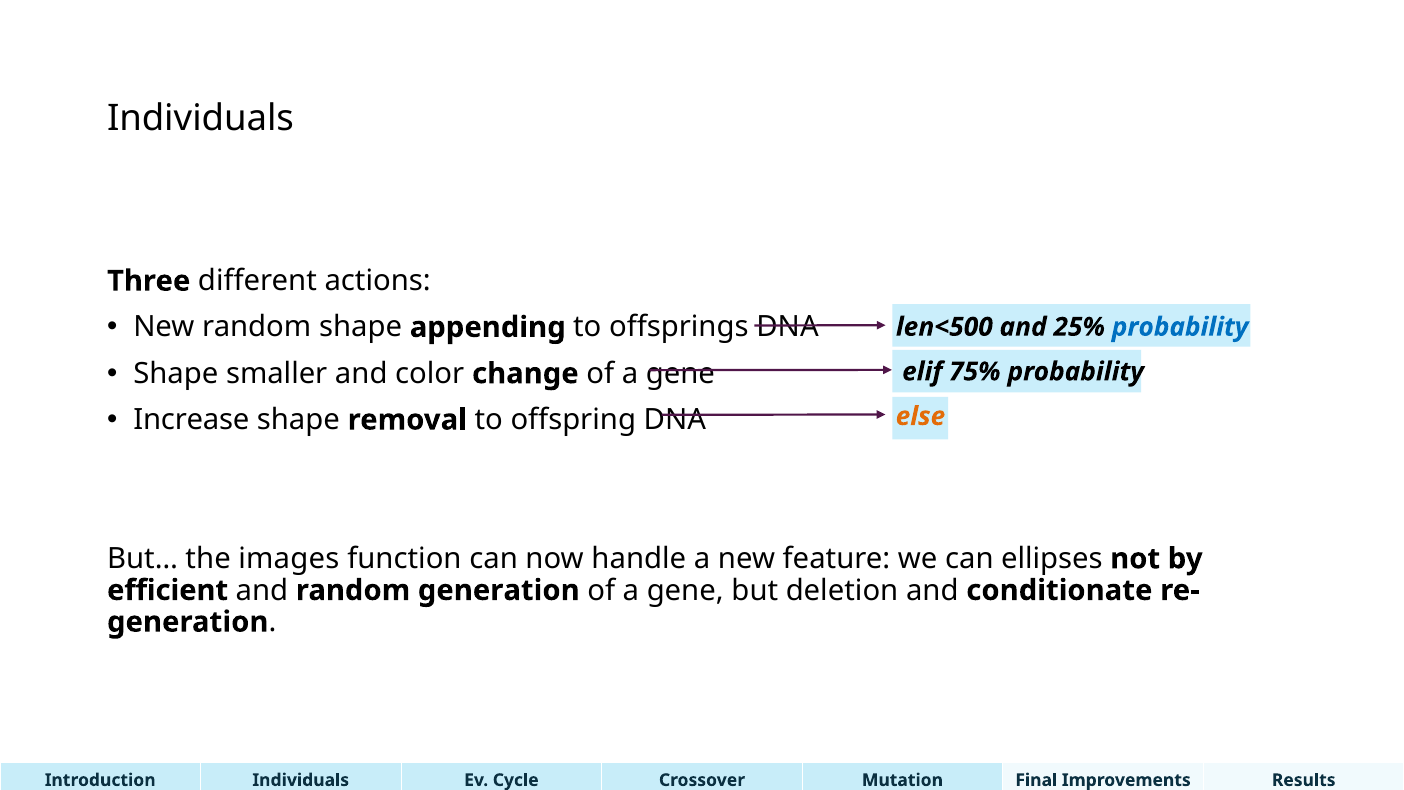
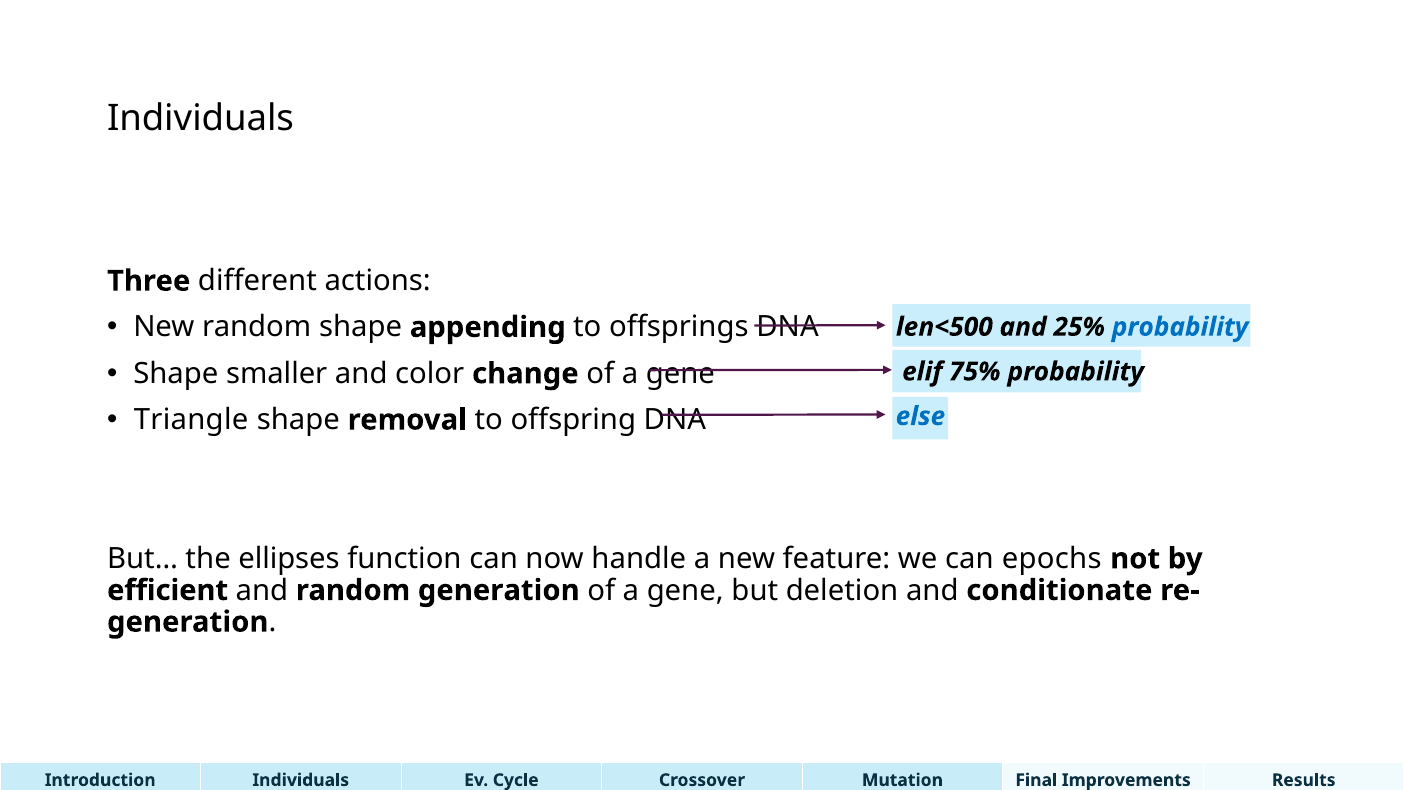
Increase: Increase -> Triangle
else colour: orange -> blue
images: images -> ellipses
ellipses: ellipses -> epochs
